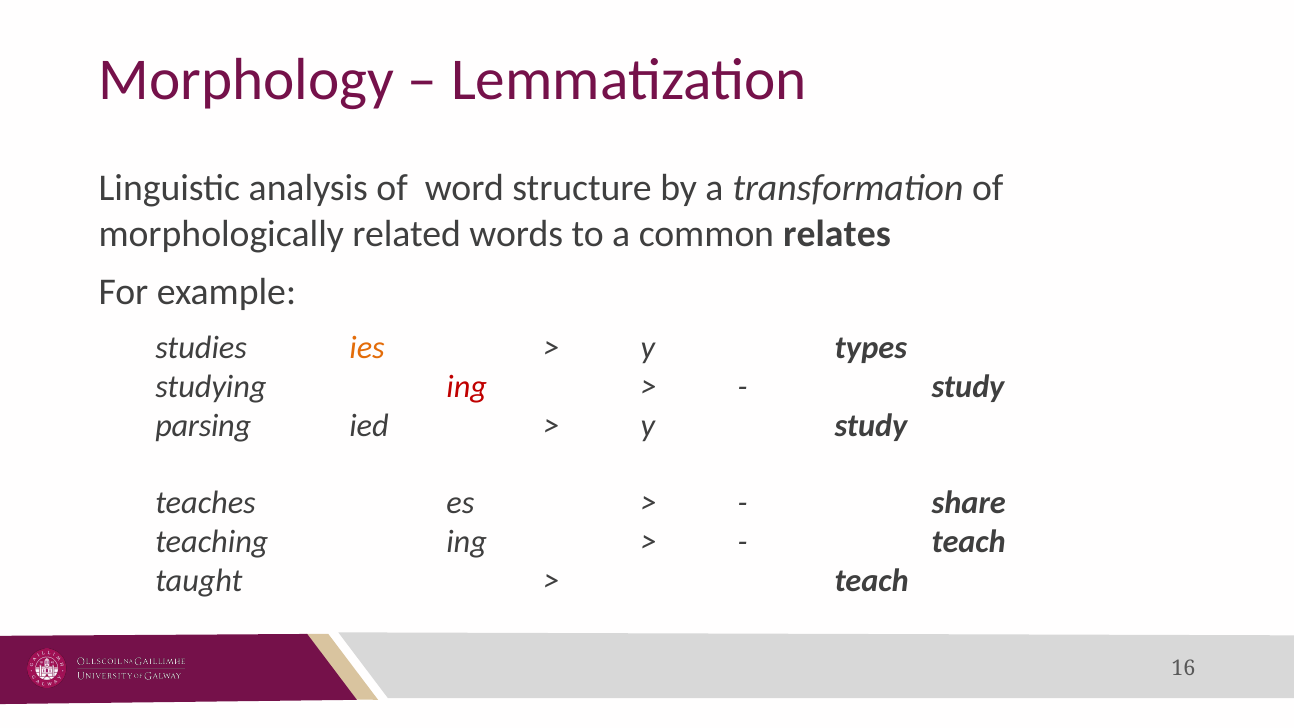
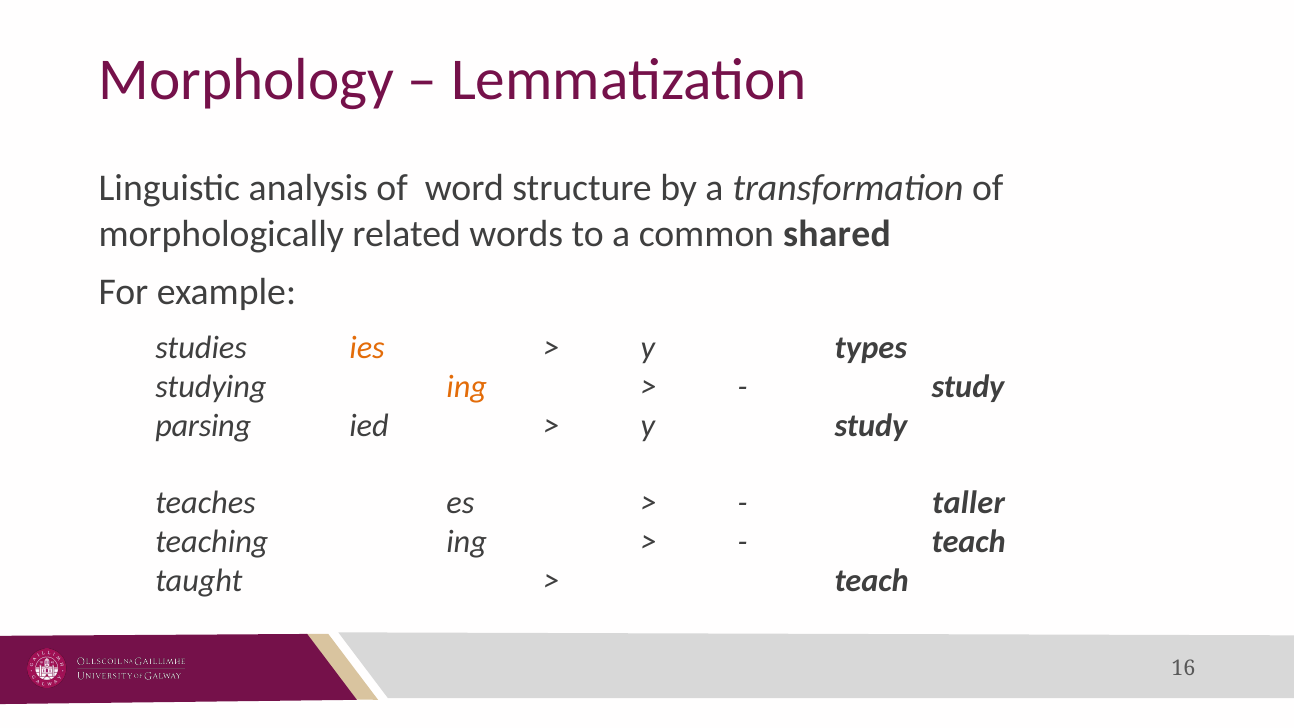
relates: relates -> shared
ing at (467, 386) colour: red -> orange
share: share -> taller
